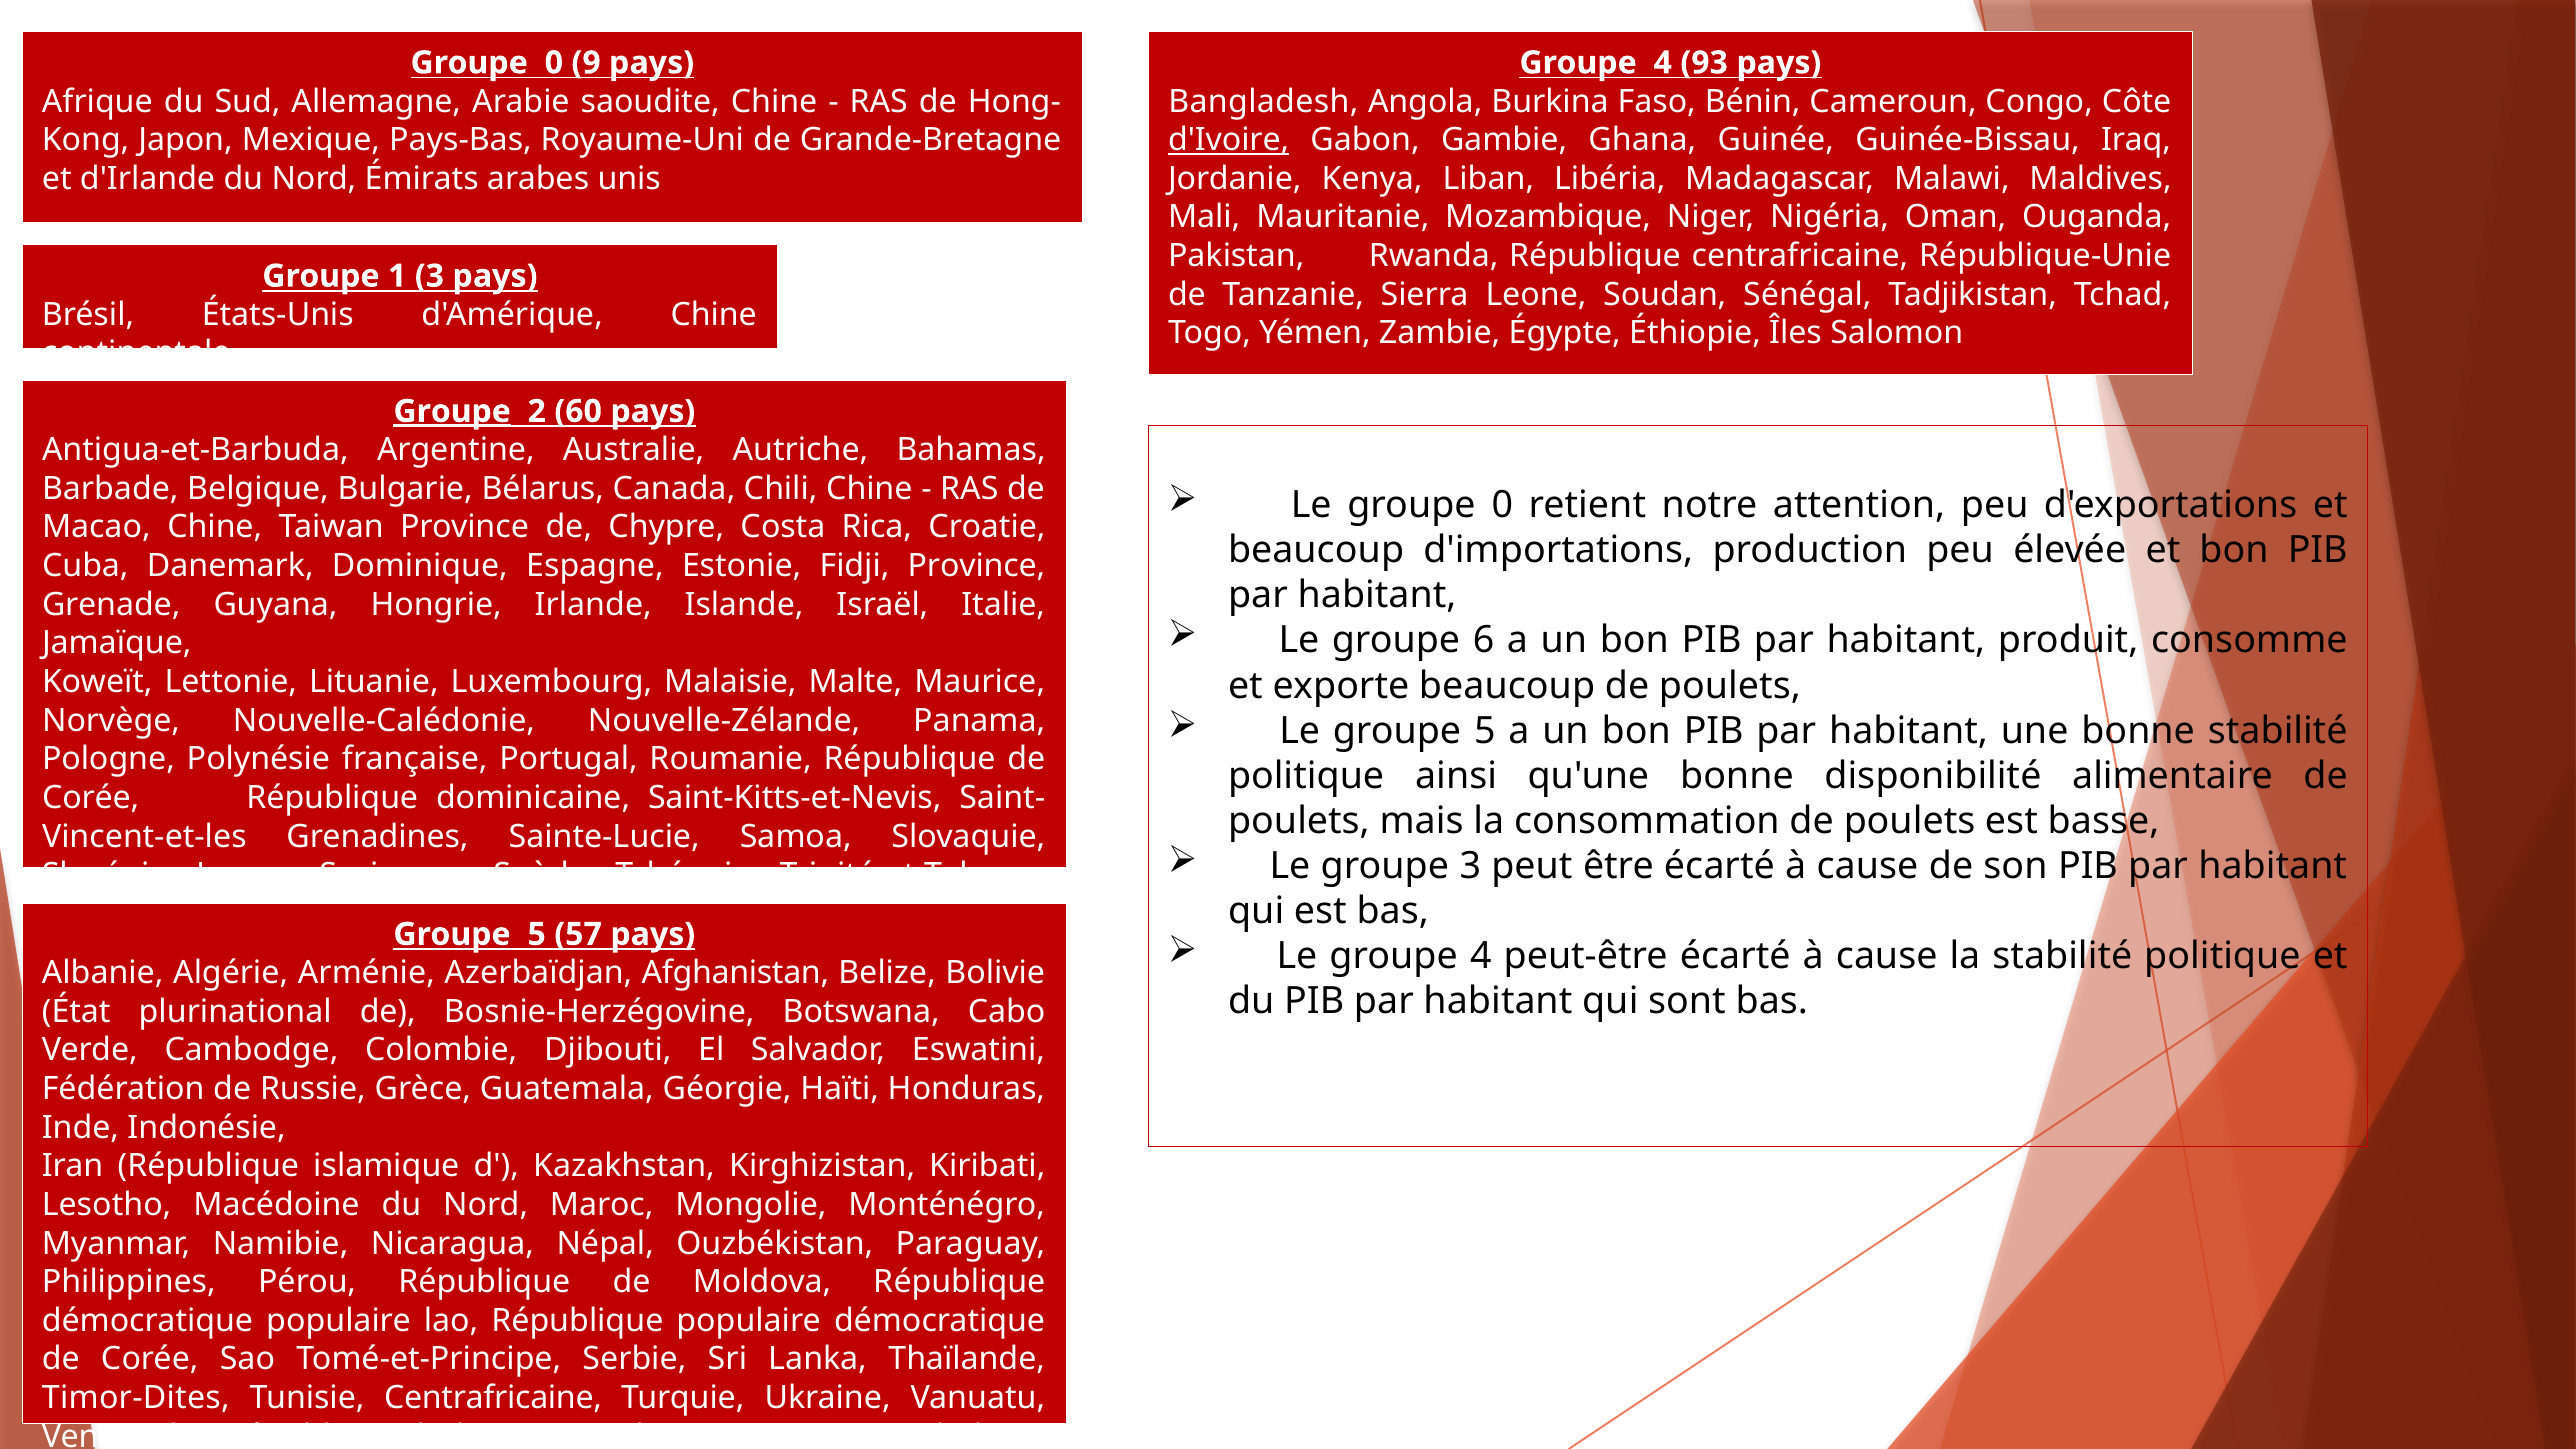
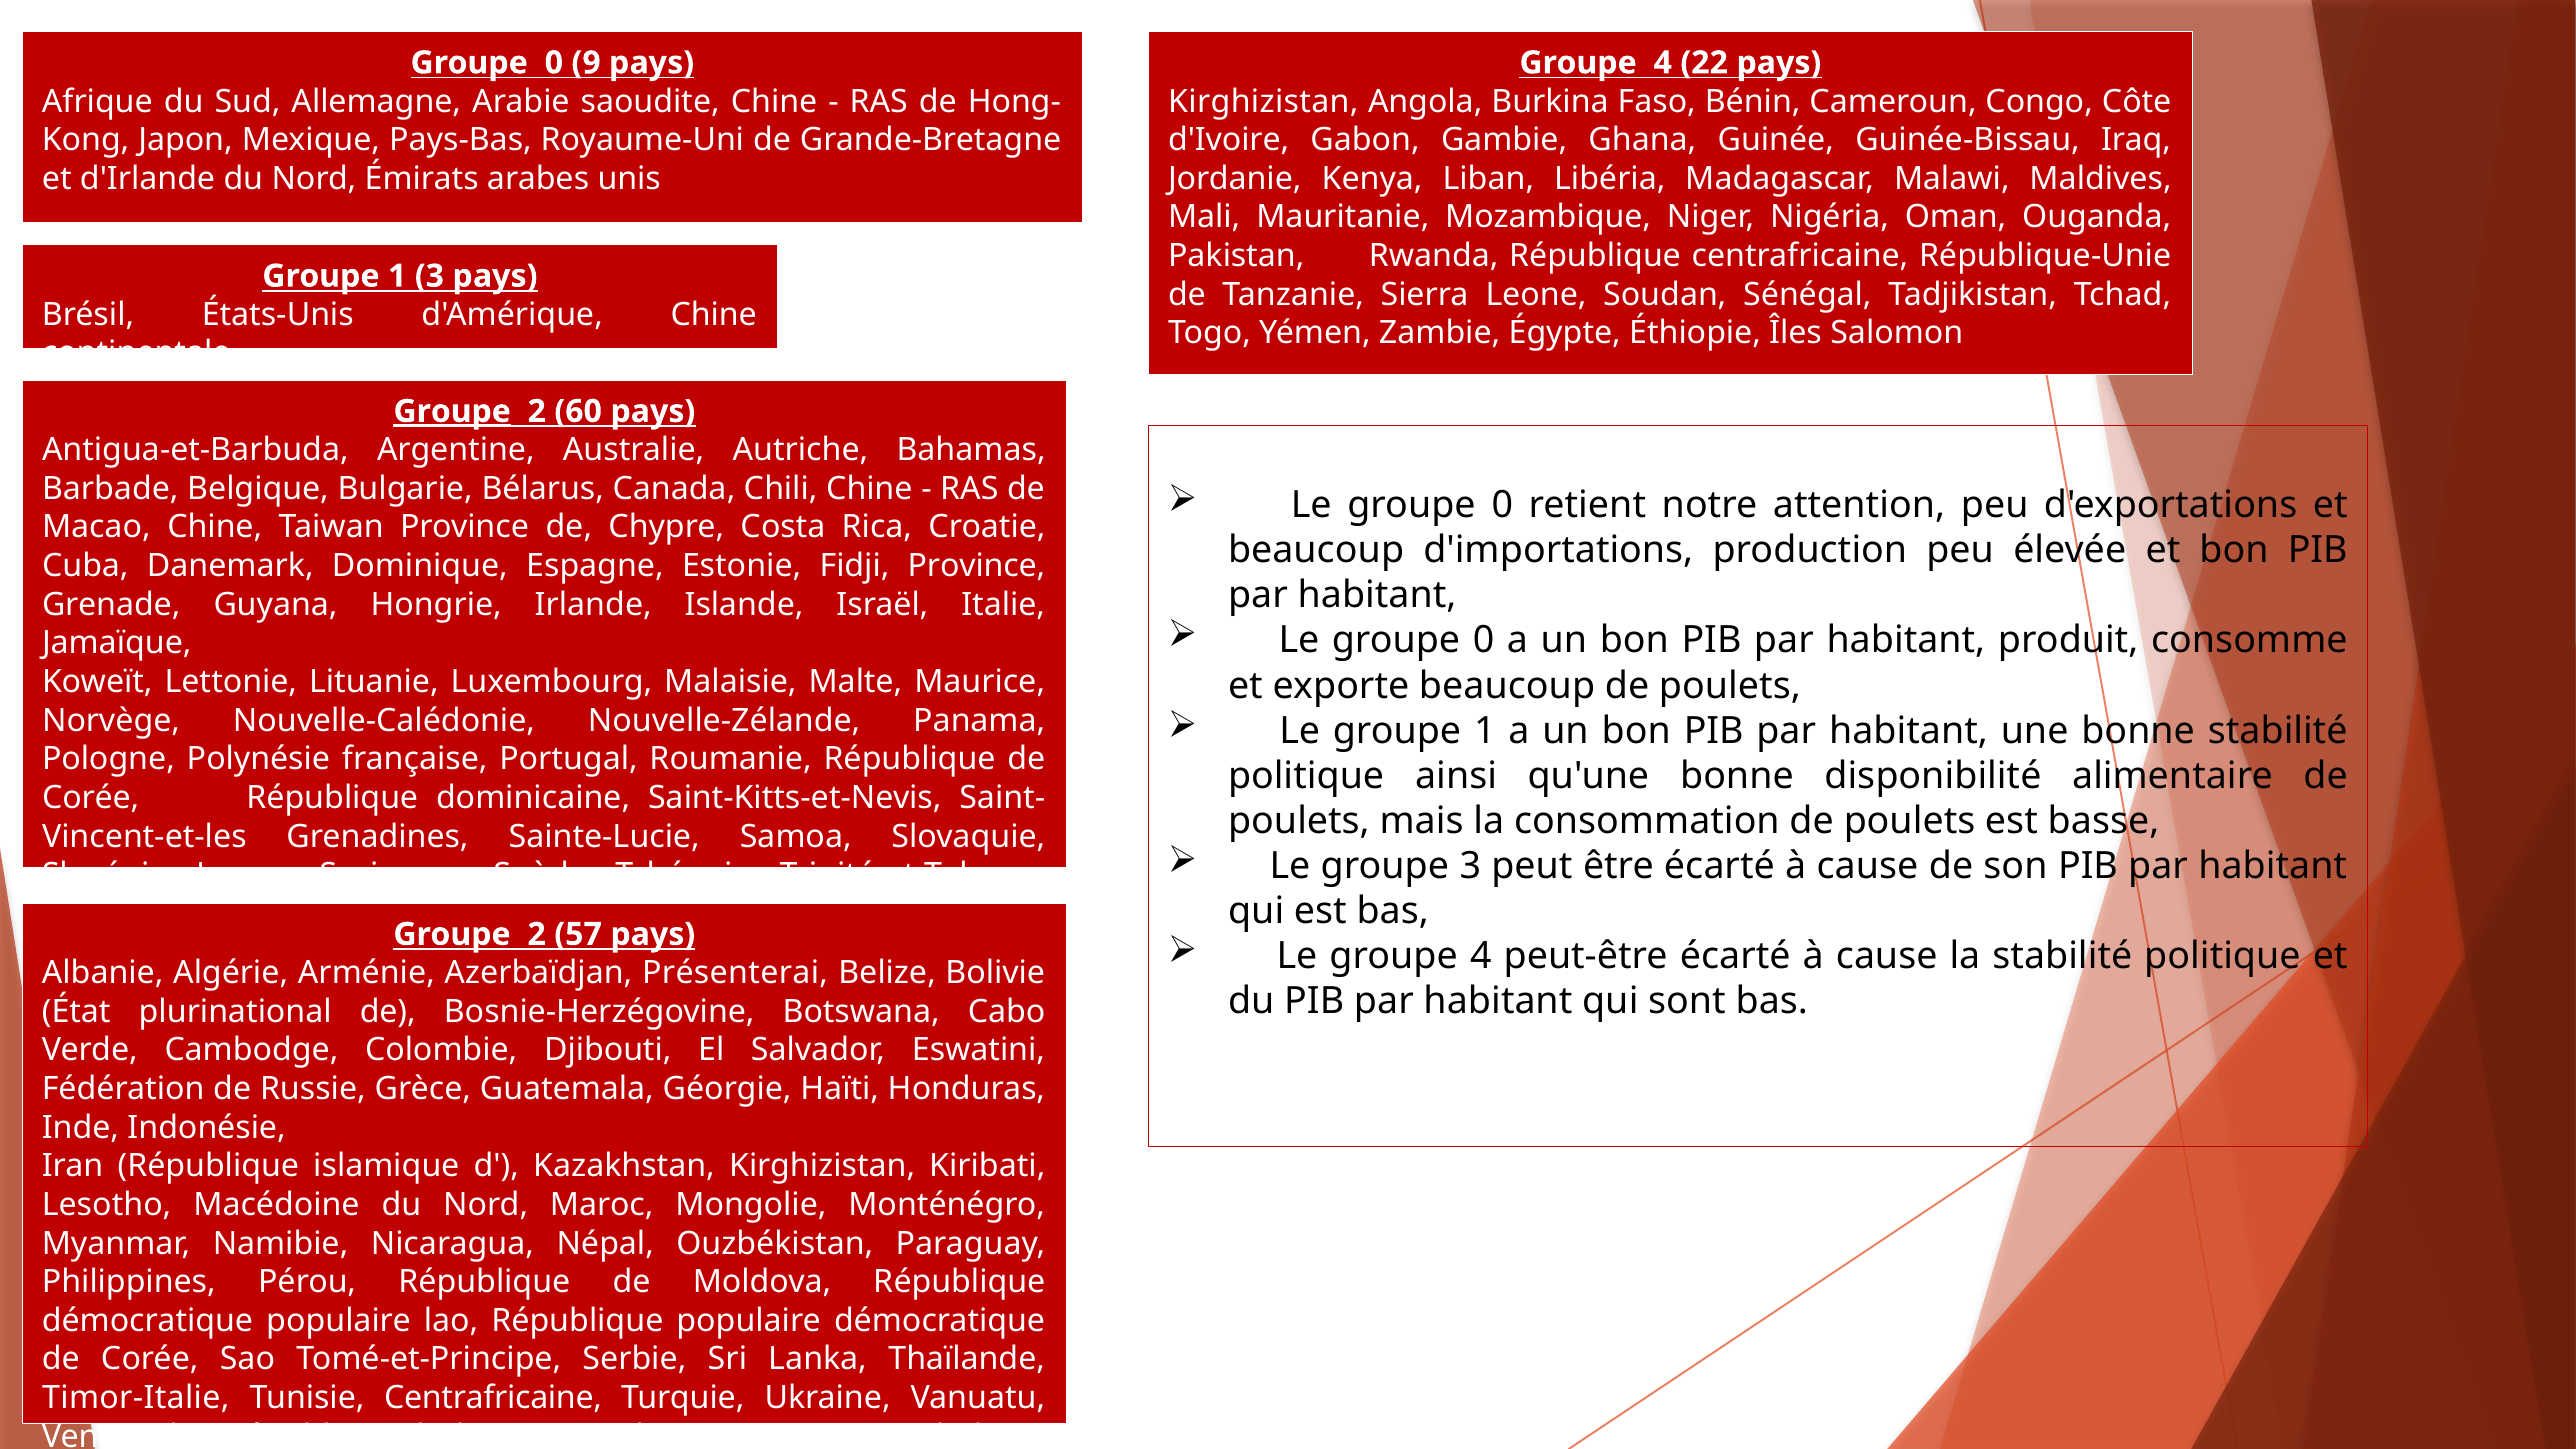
93: 93 -> 22
Bangladesh at (1263, 101): Bangladesh -> Kirghizistan
d'Ivoire underline: present -> none
6 at (1484, 641): 6 -> 0
Le groupe 5: 5 -> 1
5 at (537, 934): 5 -> 2
Afghanistan: Afghanistan -> Présenterai
Timor-Dites: Timor-Dites -> Timor-Italie
